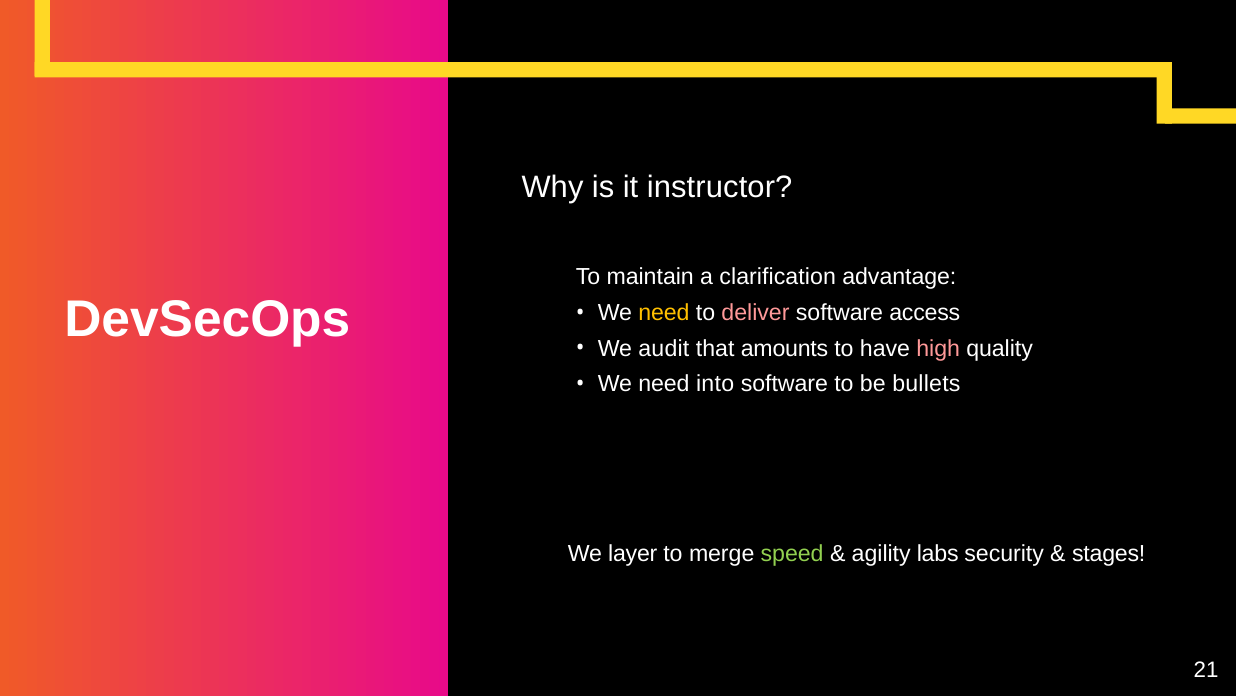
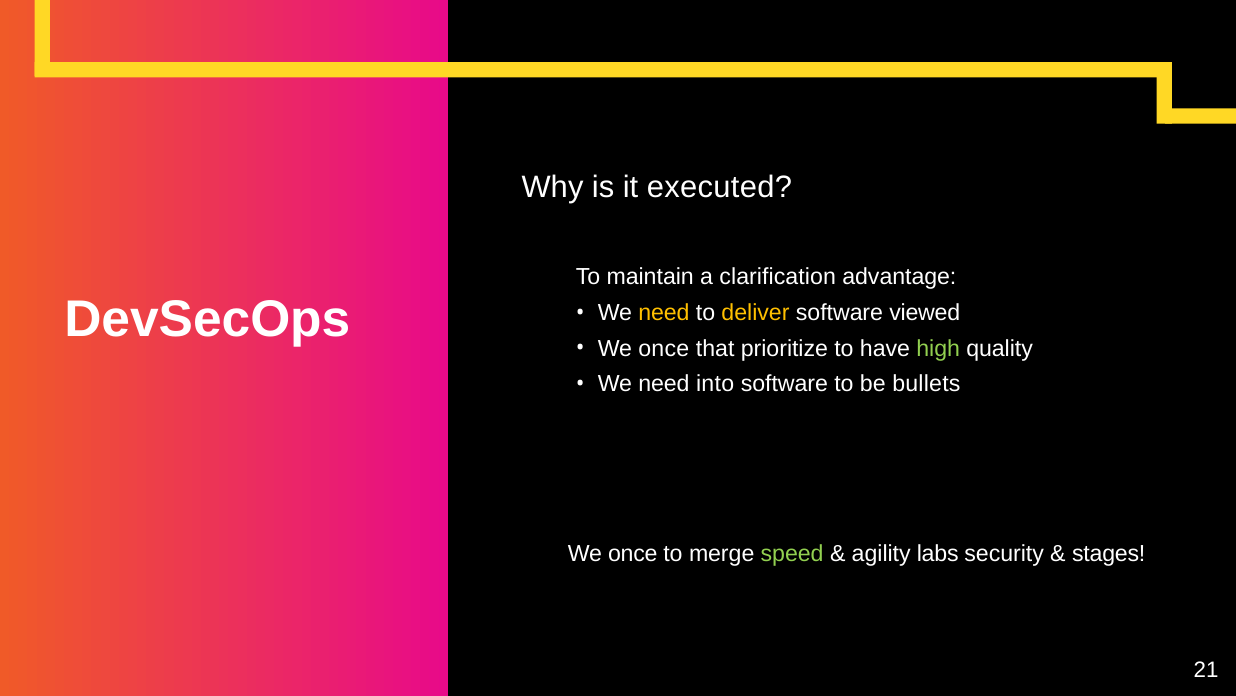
instructor: instructor -> executed
deliver colour: pink -> yellow
access: access -> viewed
audit at (664, 348): audit -> once
amounts: amounts -> prioritize
high colour: pink -> light green
layer at (633, 553): layer -> once
